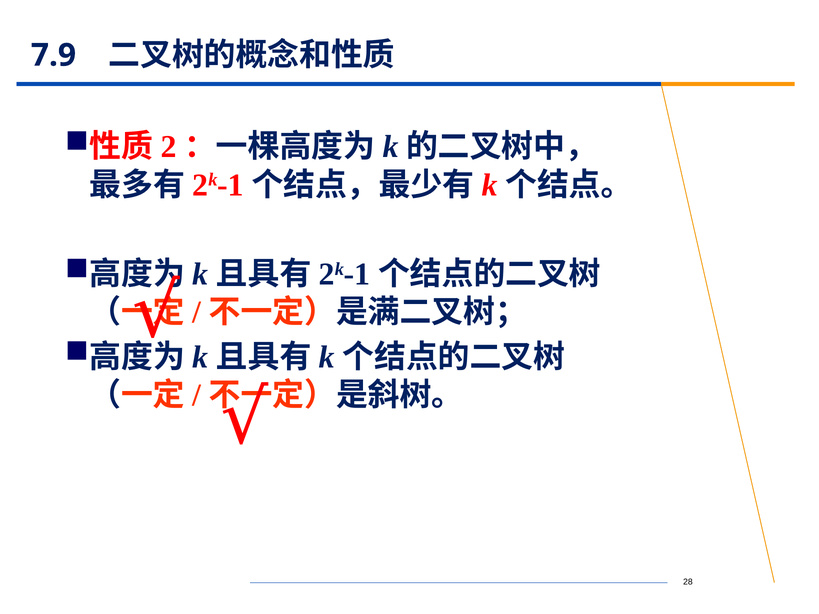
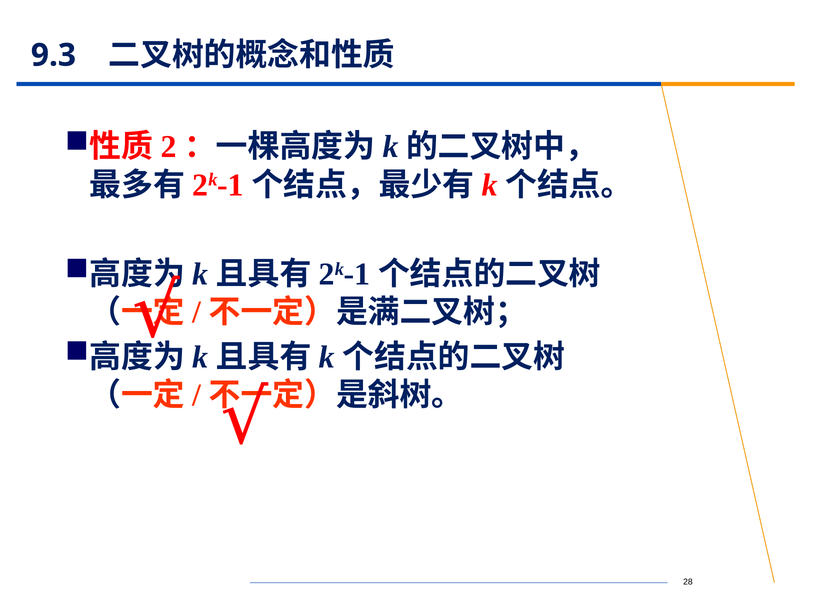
7.9: 7.9 -> 9.3
